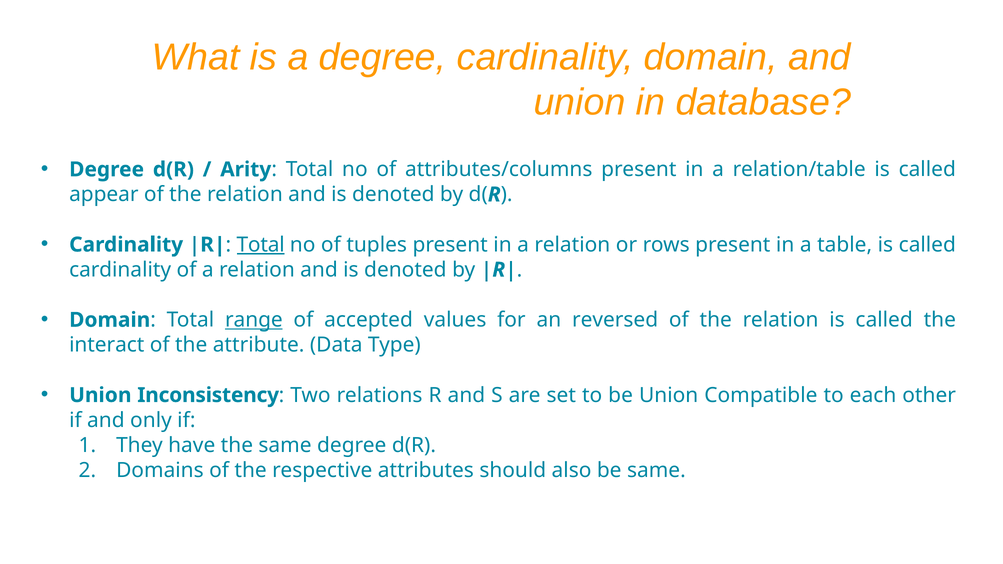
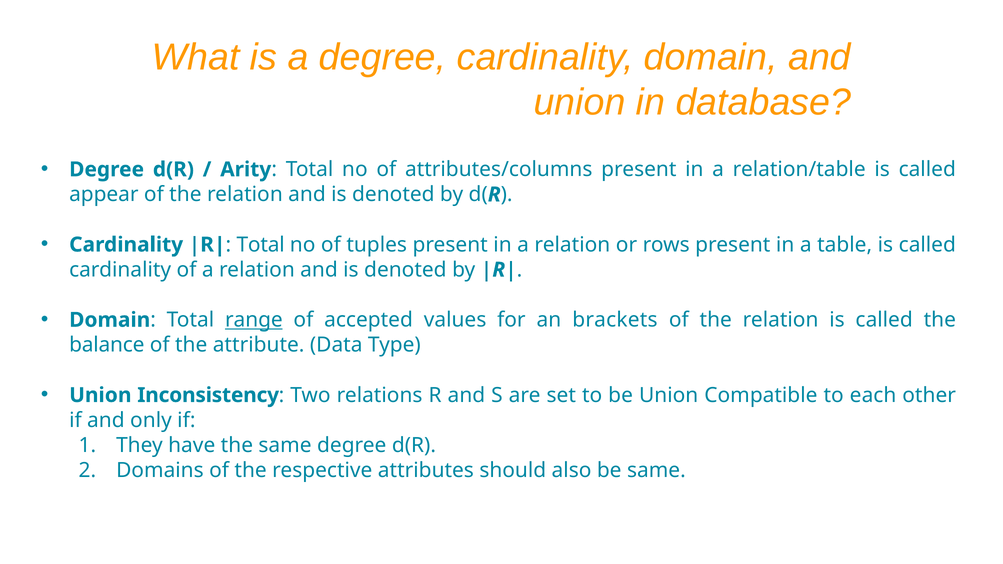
Total at (261, 245) underline: present -> none
reversed: reversed -> brackets
interact: interact -> balance
